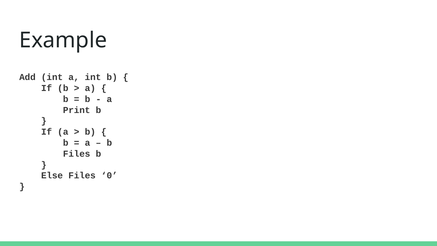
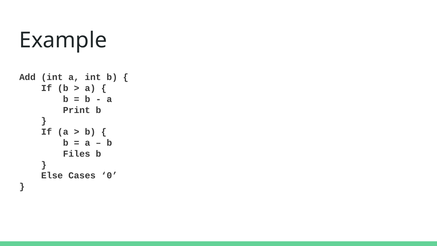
Else Files: Files -> Cases
